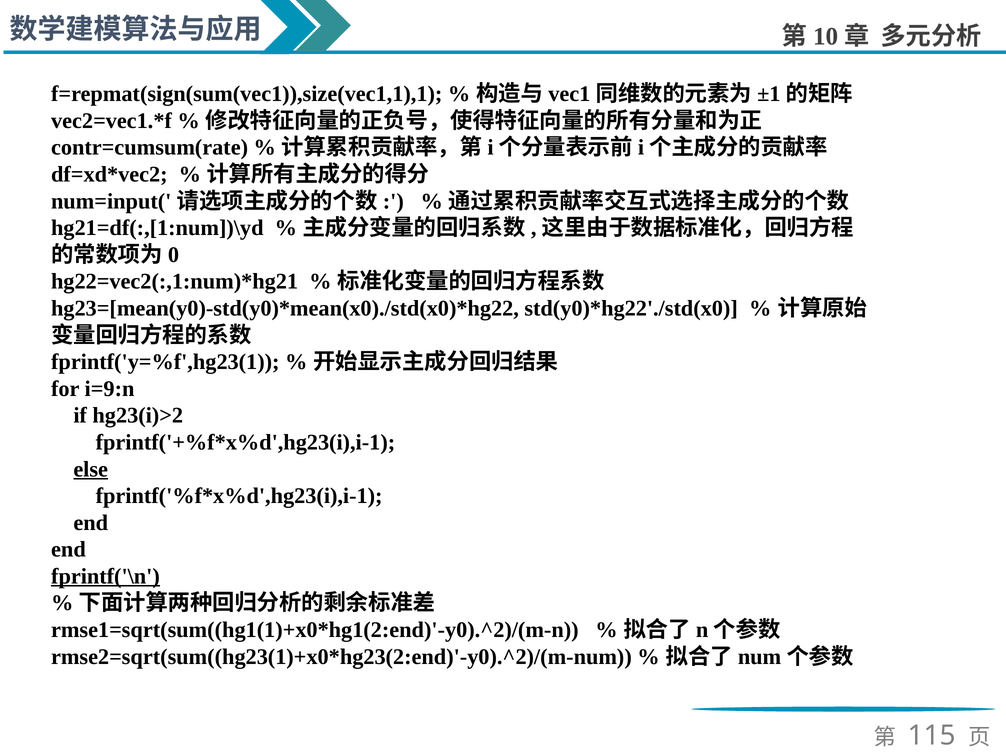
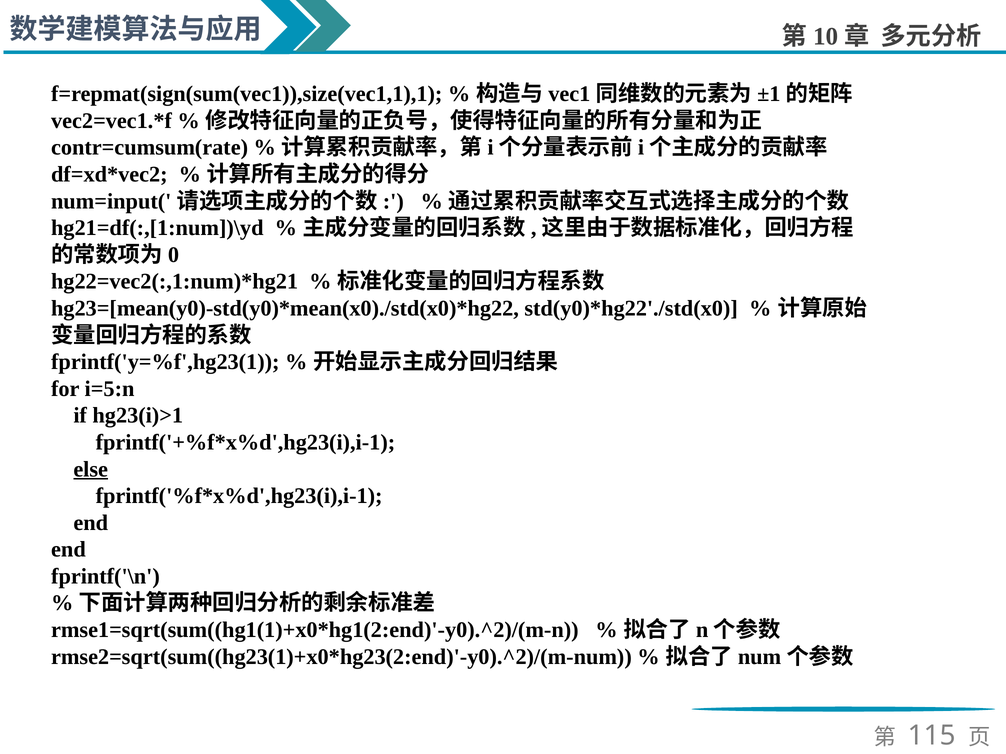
i=9:n: i=9:n -> i=5:n
hg23(i)>2: hg23(i)>2 -> hg23(i)>1
fprintf('\n underline: present -> none
